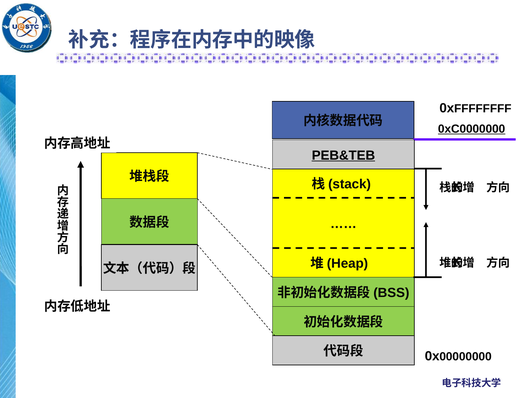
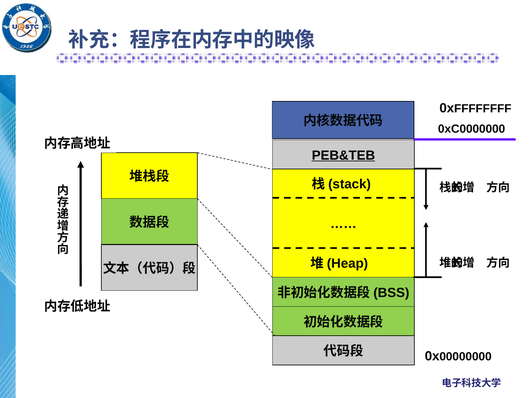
0xC0000000 underline: present -> none
